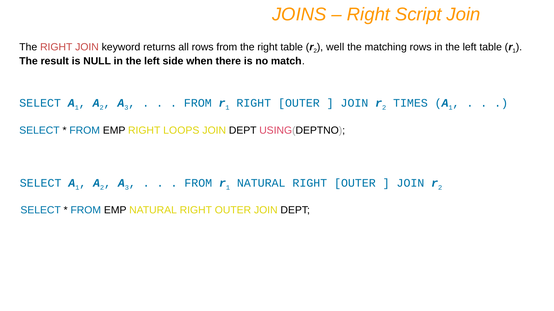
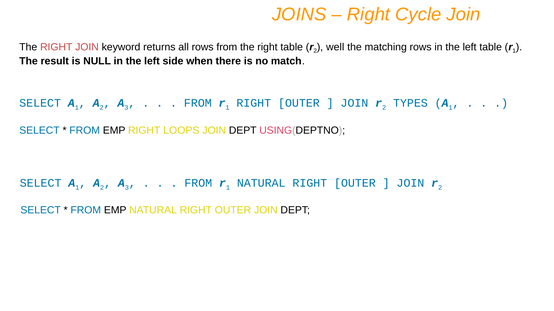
Script: Script -> Cycle
TIMES: TIMES -> TYPES
